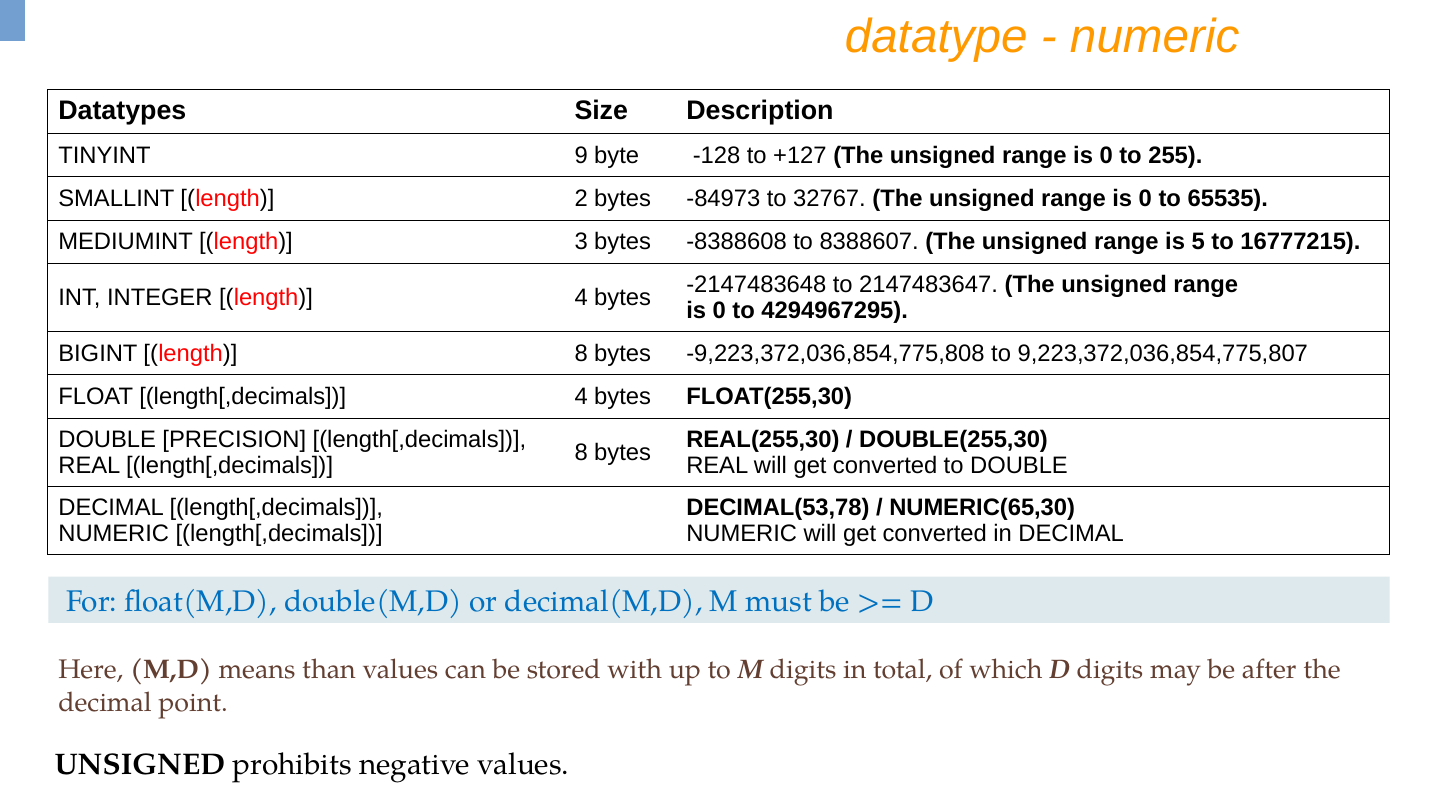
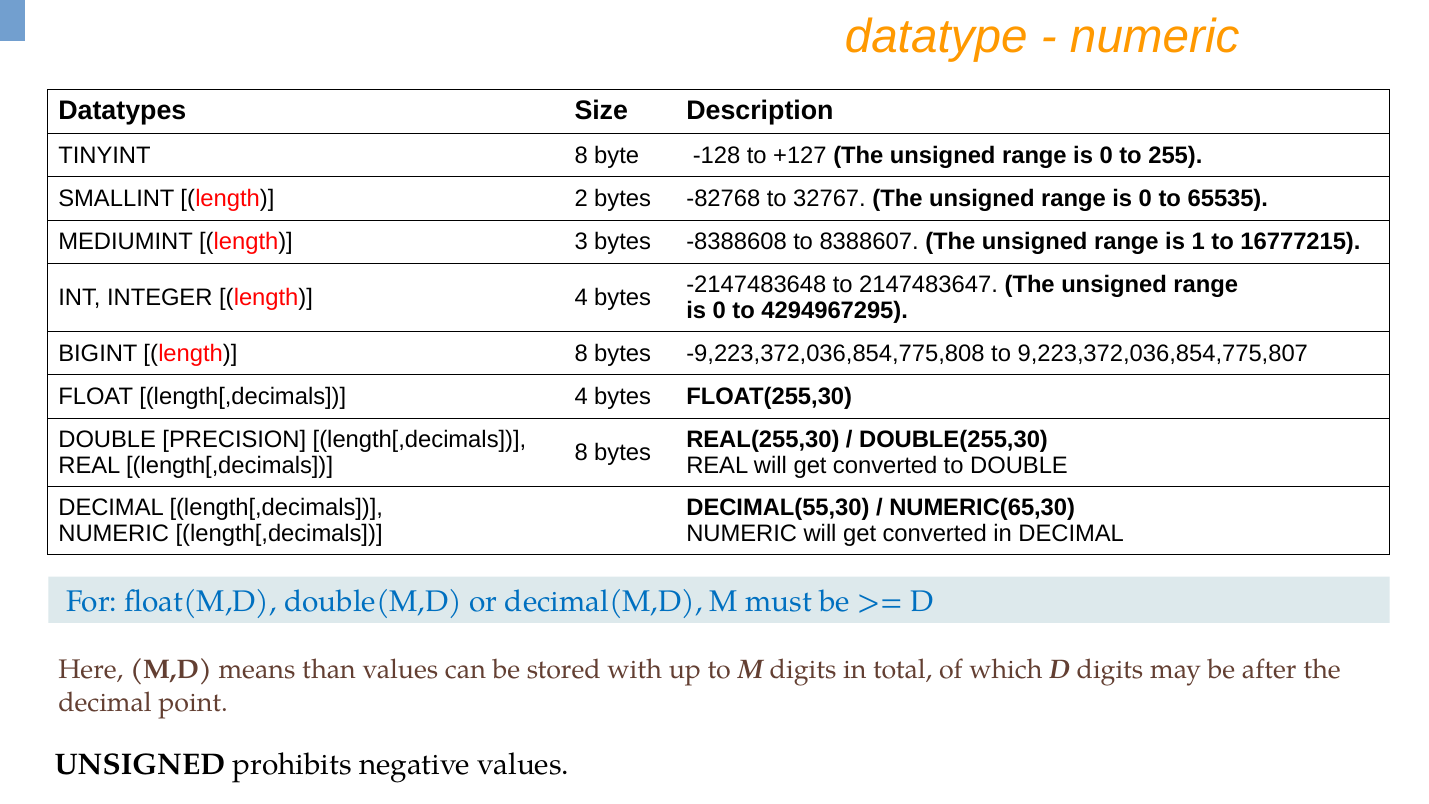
TINYINT 9: 9 -> 8
-84973: -84973 -> -82768
5: 5 -> 1
DECIMAL(53,78: DECIMAL(53,78 -> DECIMAL(55,30
